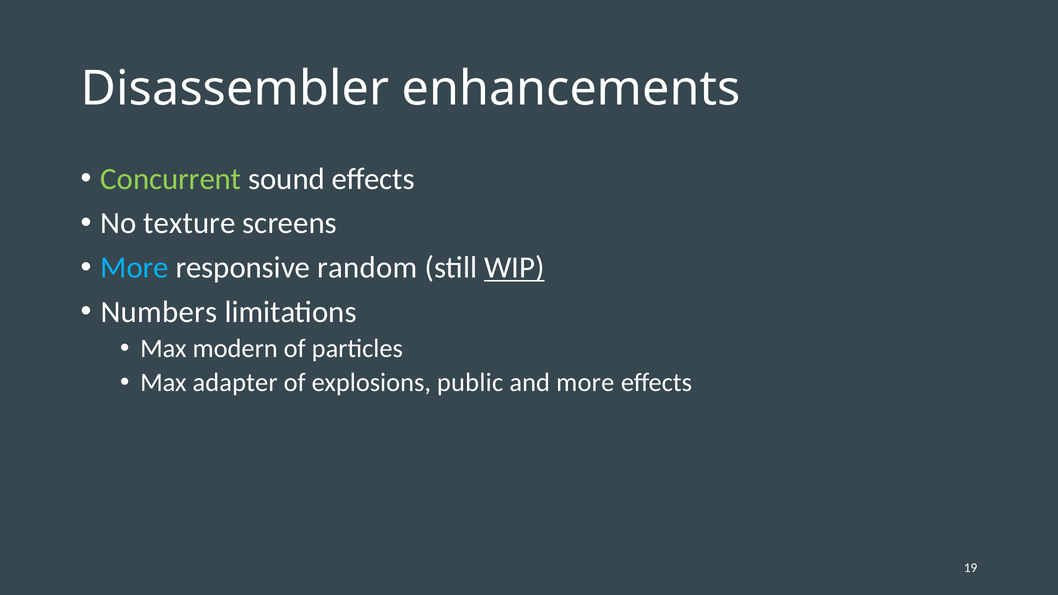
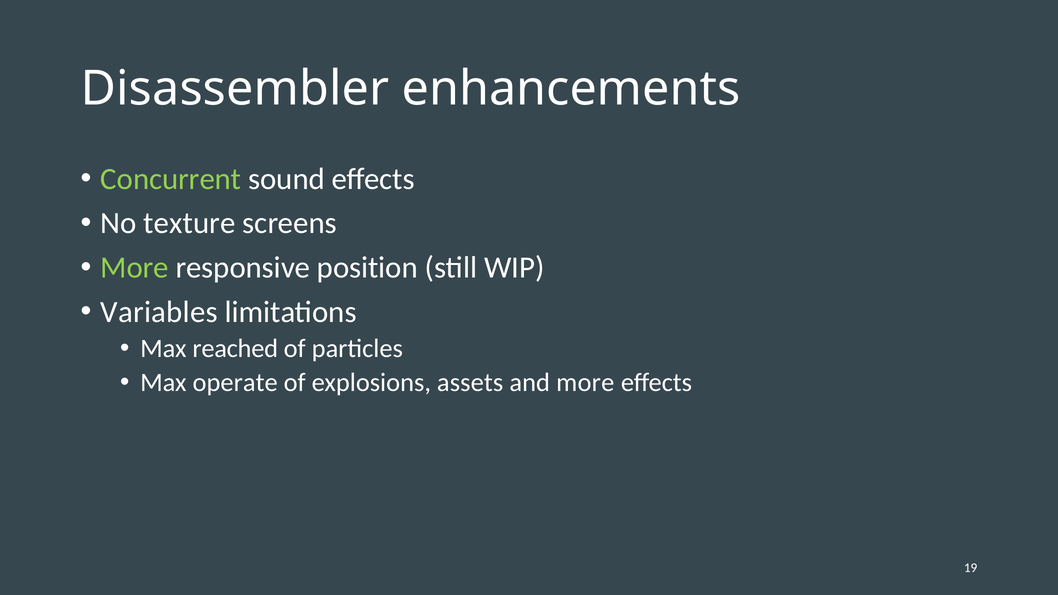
More at (135, 268) colour: light blue -> light green
random: random -> position
WIP underline: present -> none
Numbers: Numbers -> Variables
modern: modern -> reached
adapter: adapter -> operate
public: public -> assets
